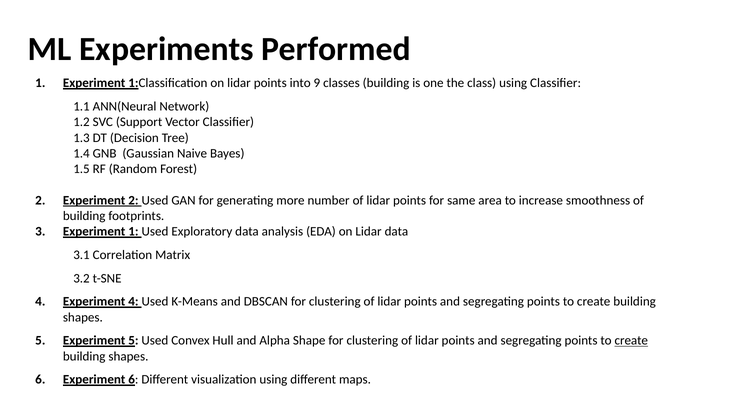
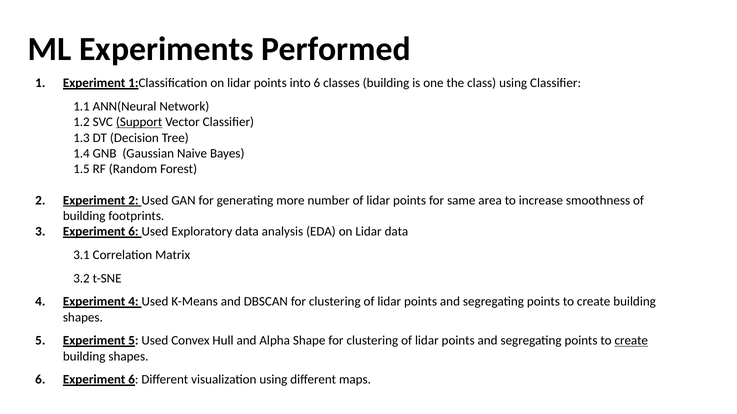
into 9: 9 -> 6
Support underline: none -> present
3 Experiment 1: 1 -> 6
